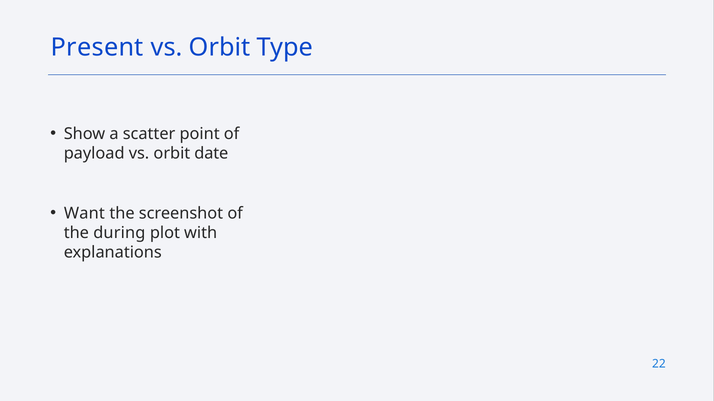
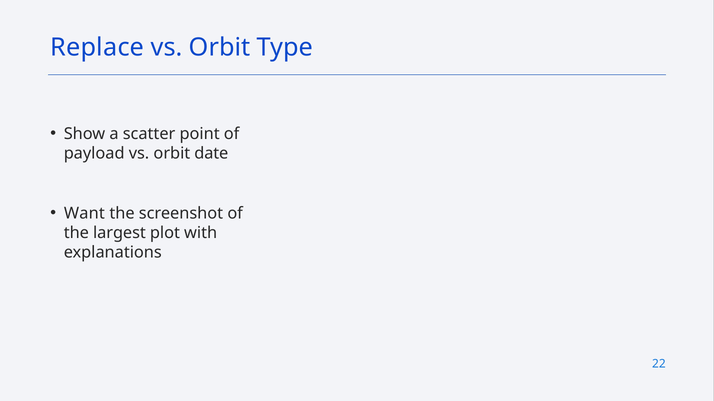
Present: Present -> Replace
during: during -> largest
